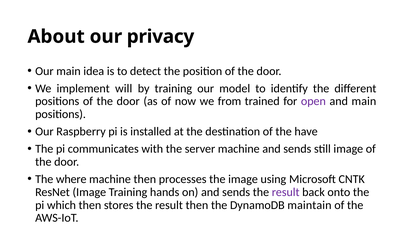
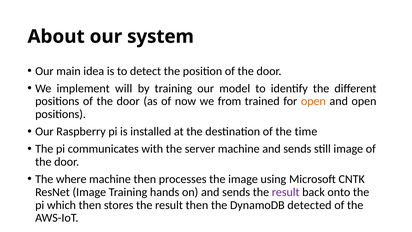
privacy: privacy -> system
open at (313, 101) colour: purple -> orange
and main: main -> open
have: have -> time
maintain: maintain -> detected
